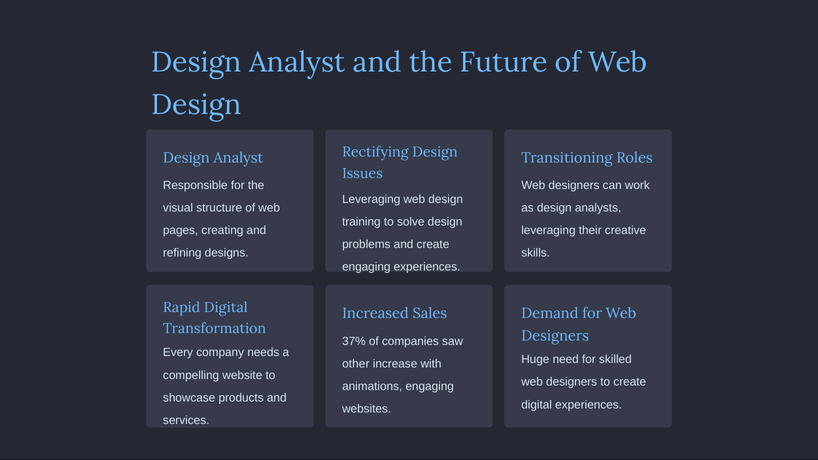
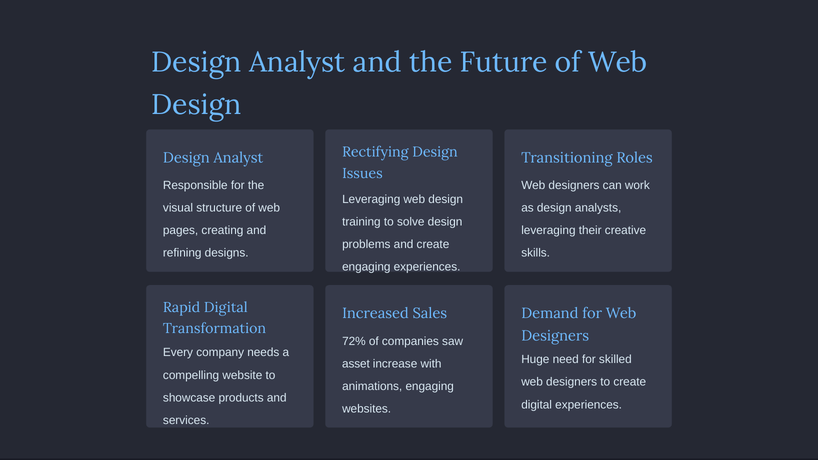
37%: 37% -> 72%
other: other -> asset
